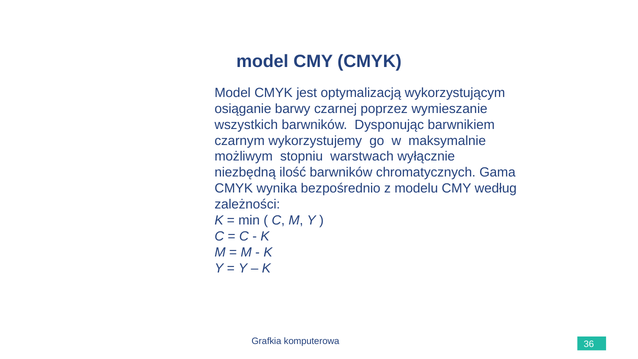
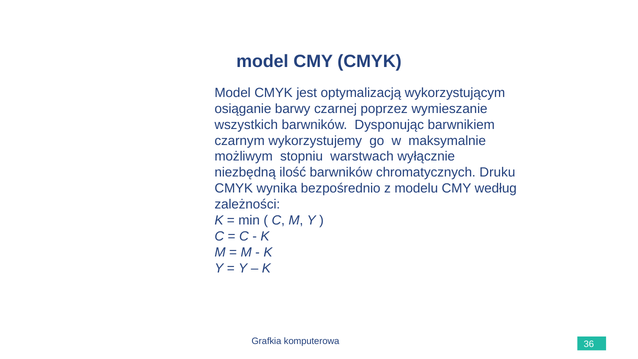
Gama: Gama -> Druku
